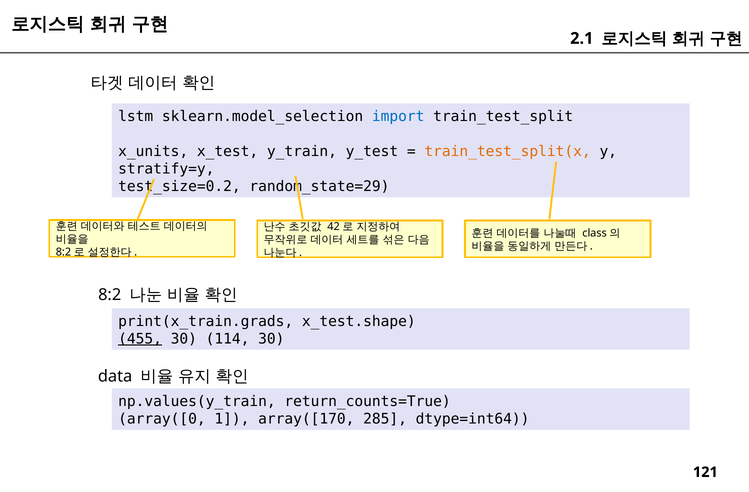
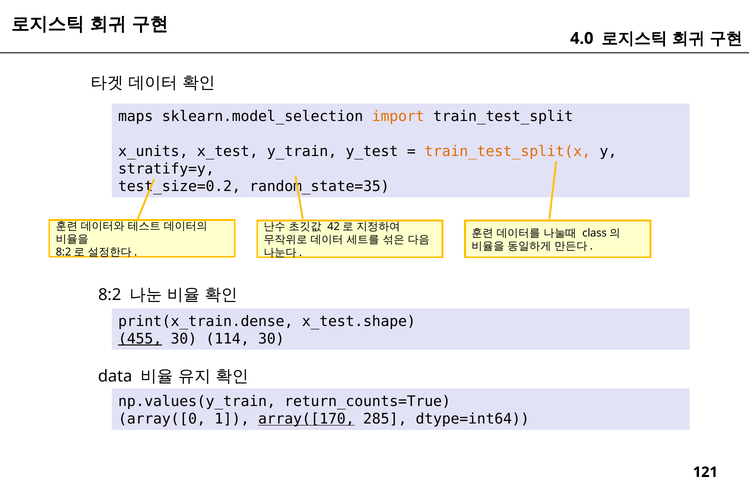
2.1: 2.1 -> 4.0
lstm: lstm -> maps
import colour: blue -> orange
random_state=29: random_state=29 -> random_state=35
print(x_train.grads: print(x_train.grads -> print(x_train.dense
array([170 underline: none -> present
